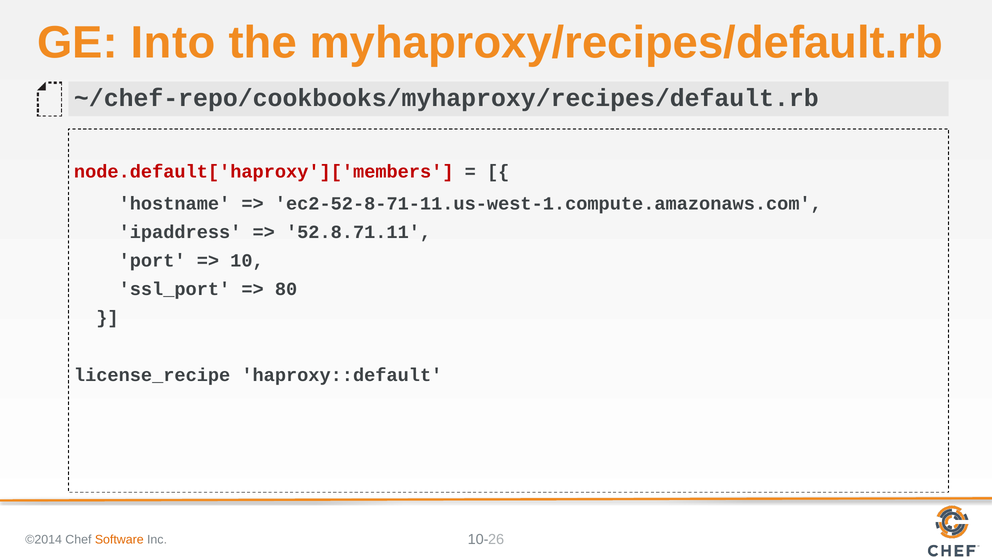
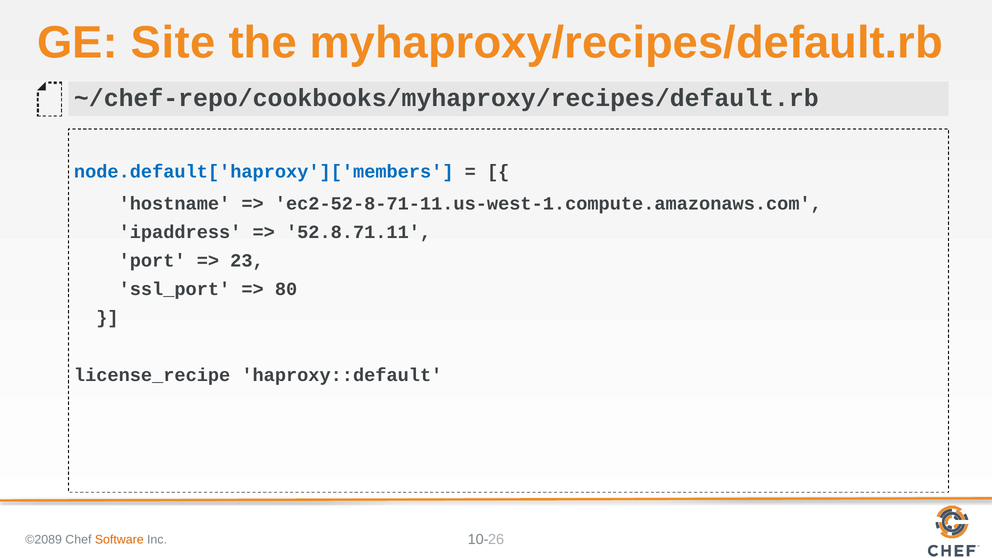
Into: Into -> Site
node.default['haproxy']['members colour: red -> blue
10: 10 -> 23
©2014: ©2014 -> ©2089
